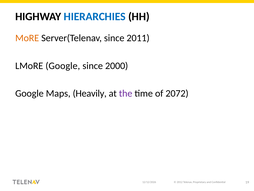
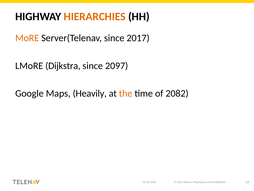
HIERARCHIES colour: blue -> orange
2011: 2011 -> 2017
LMoRE Google: Google -> Dijkstra
2000: 2000 -> 2097
the colour: purple -> orange
2072: 2072 -> 2082
